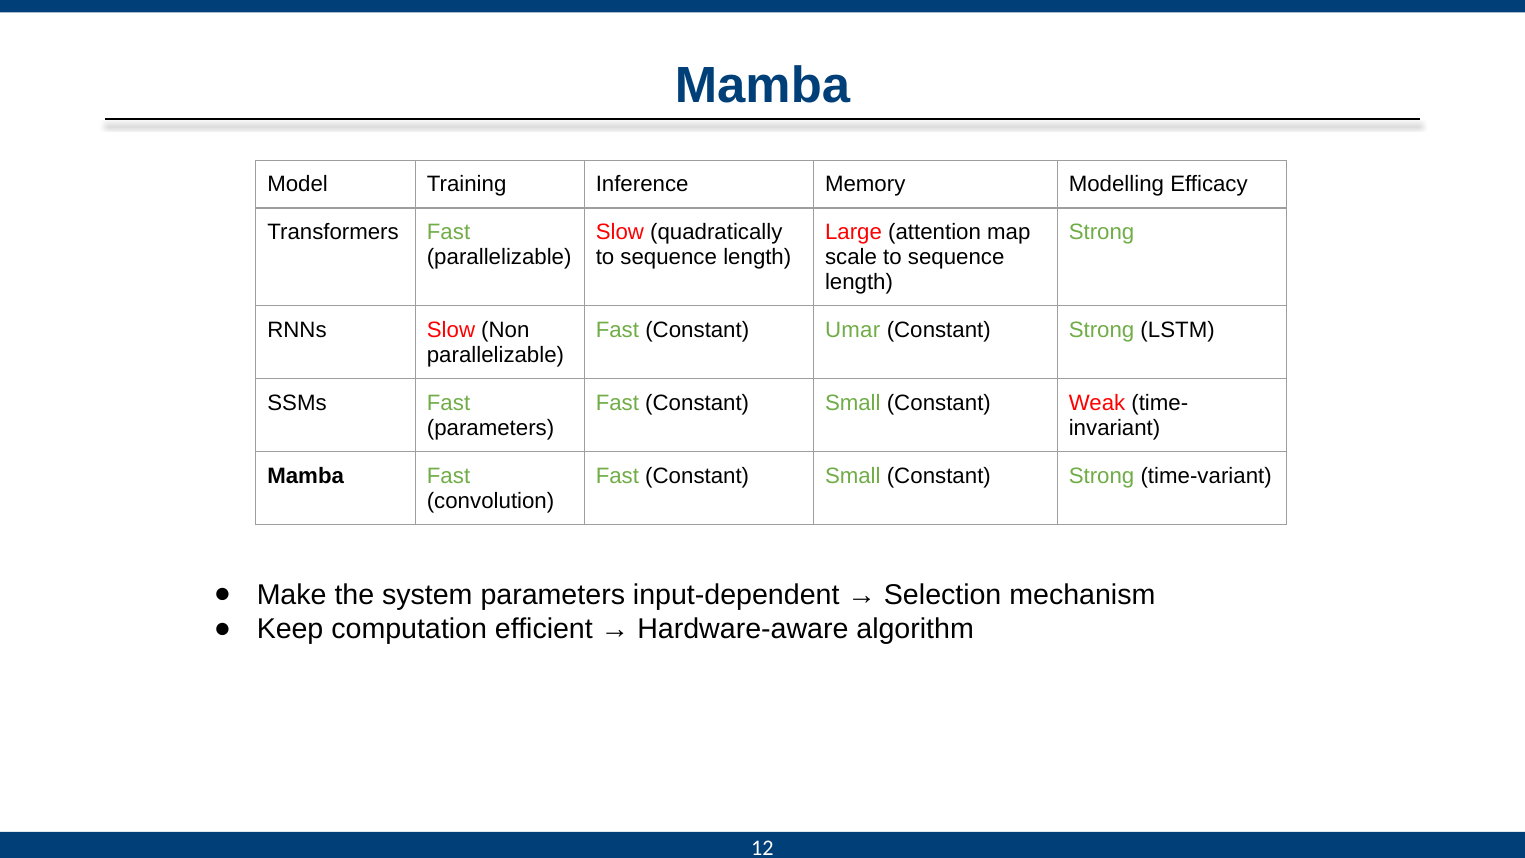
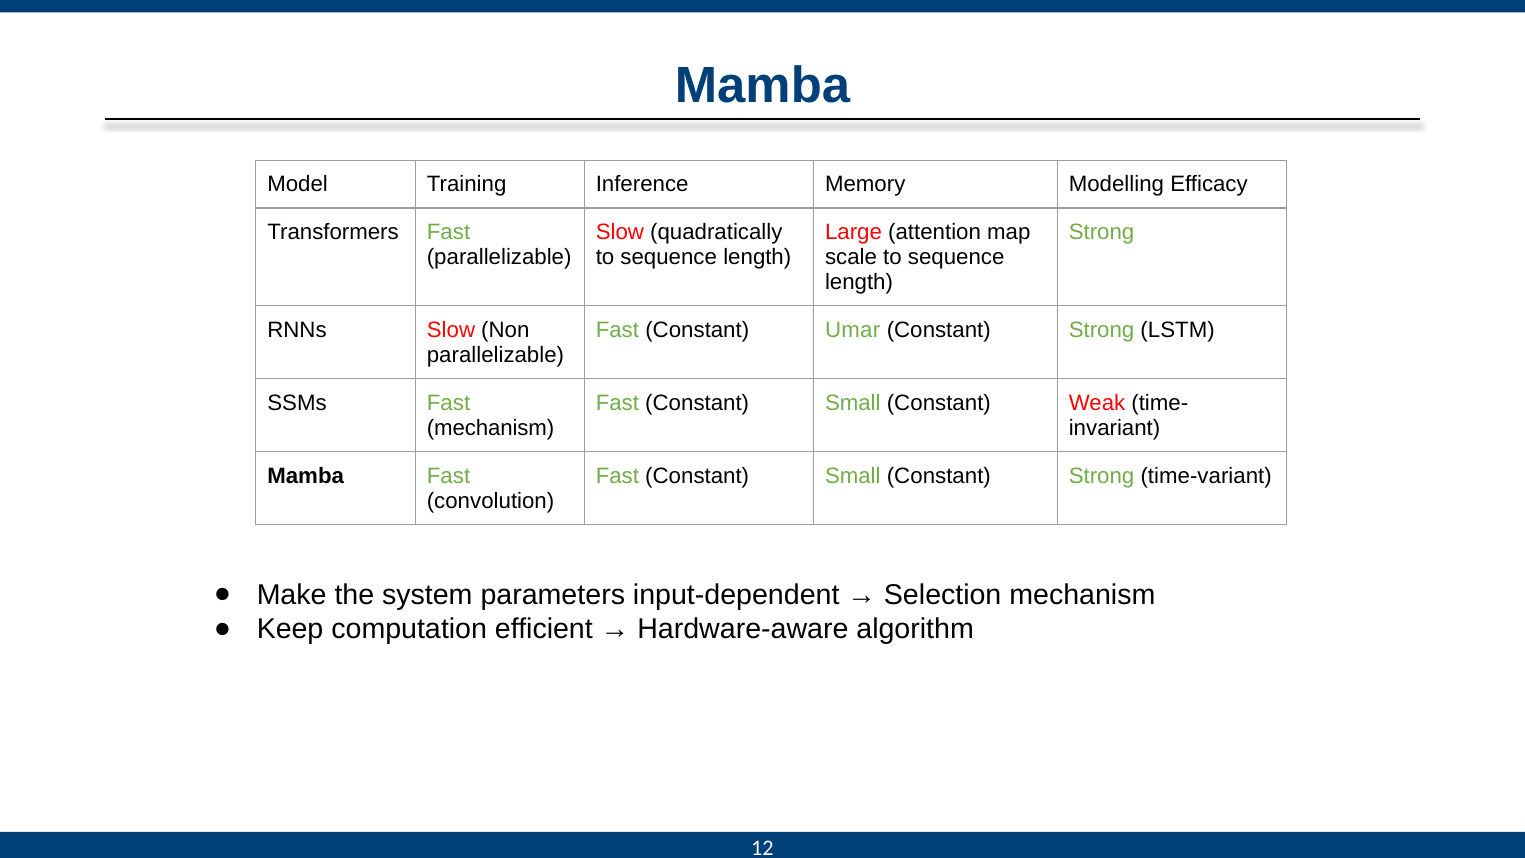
parameters at (491, 428): parameters -> mechanism
